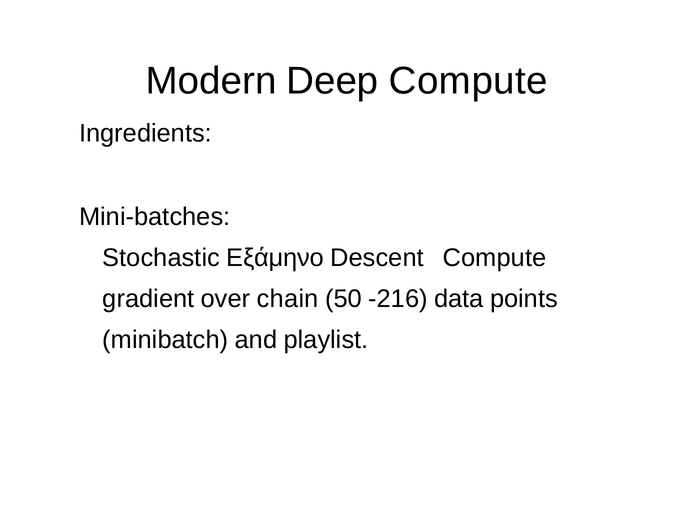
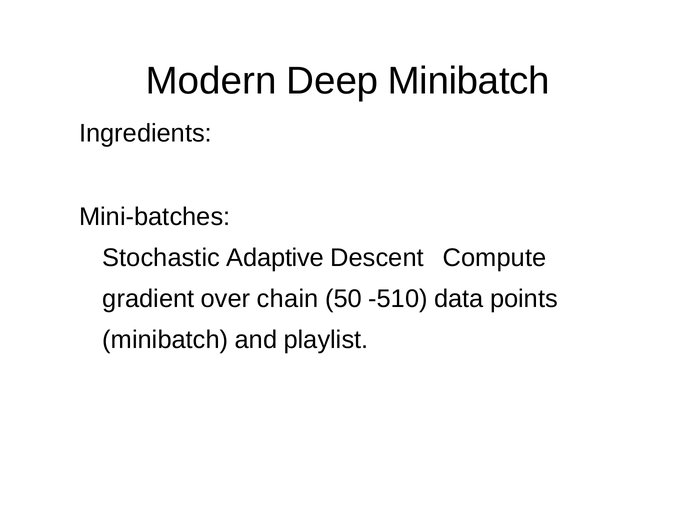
Deep Compute: Compute -> Minibatch
Εξάμηνο: Εξάμηνο -> Adaptive
-216: -216 -> -510
